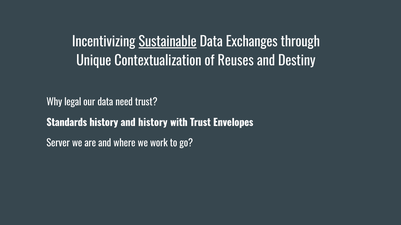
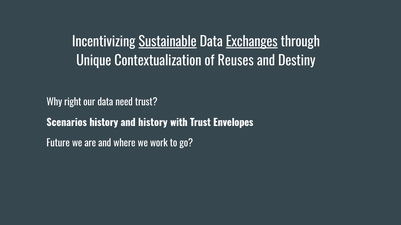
Exchanges underline: none -> present
legal: legal -> right
Standards: Standards -> Scenarios
Server: Server -> Future
